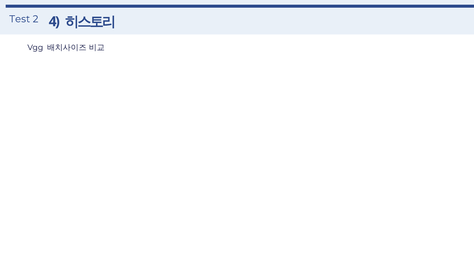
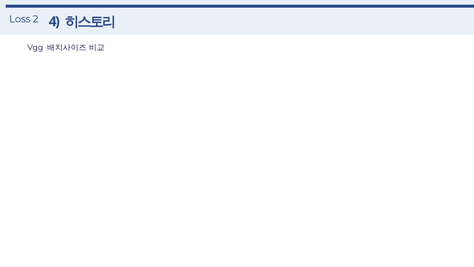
Test: Test -> Loss
